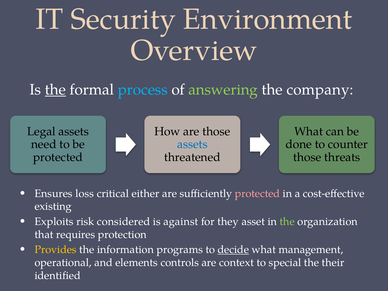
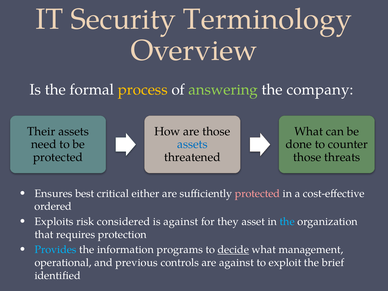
Environment: Environment -> Terminology
the at (55, 90) underline: present -> none
process colour: light blue -> yellow
Legal: Legal -> Their
loss: loss -> best
existing: existing -> ordered
the at (287, 222) colour: light green -> light blue
Provides colour: yellow -> light blue
elements: elements -> previous
are context: context -> against
special: special -> exploit
their: their -> brief
